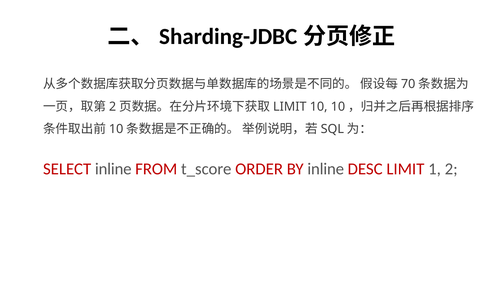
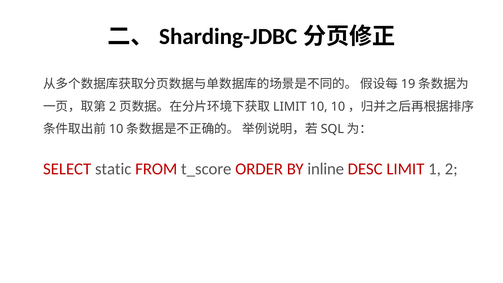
70: 70 -> 19
SELECT inline: inline -> static
